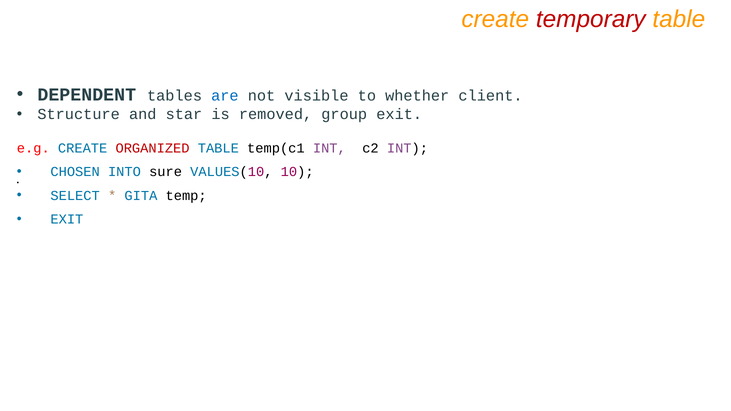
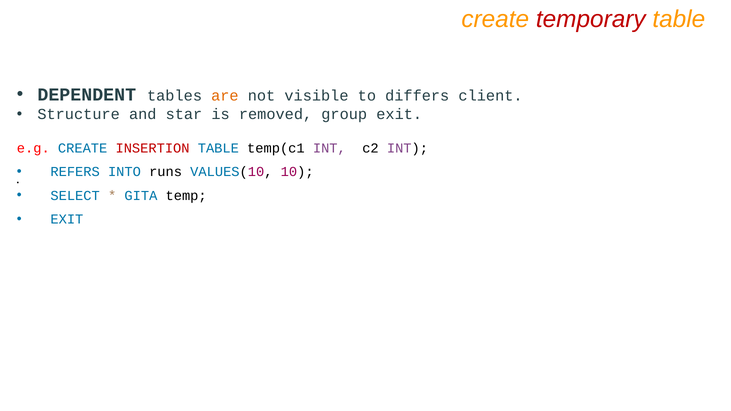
are colour: blue -> orange
whether: whether -> differs
ORGANIZED: ORGANIZED -> INSERTION
CHOSEN: CHOSEN -> REFERS
sure: sure -> runs
